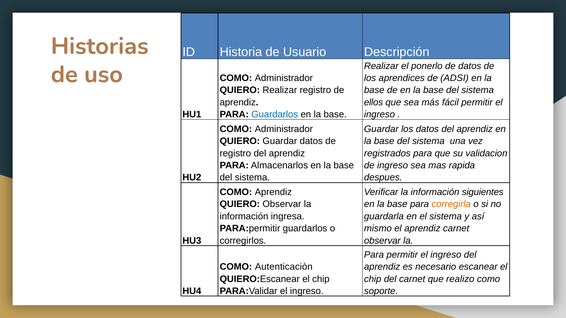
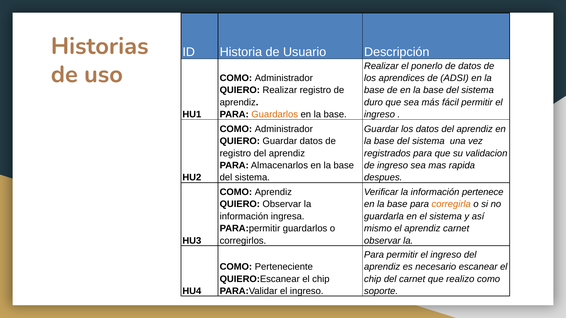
ellos: ellos -> duro
Guardarlos at (275, 115) colour: blue -> orange
siguientes: siguientes -> pertenece
Autenticaciòn: Autenticaciòn -> Perteneciente
